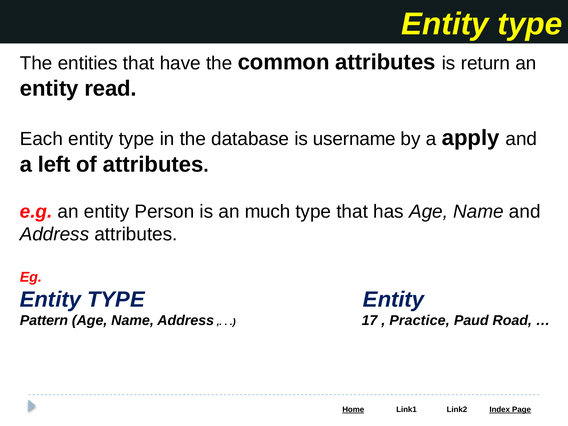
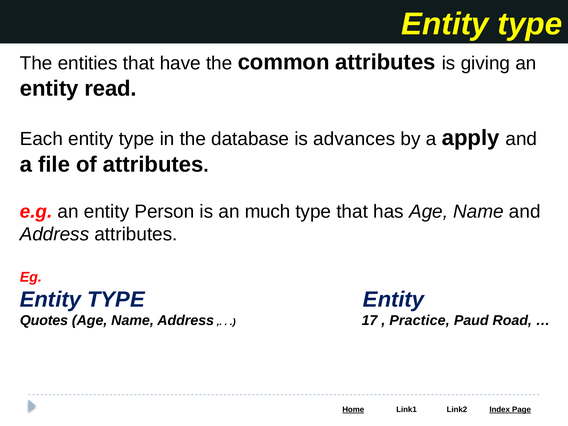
return: return -> giving
username: username -> advances
left: left -> file
Pattern: Pattern -> Quotes
